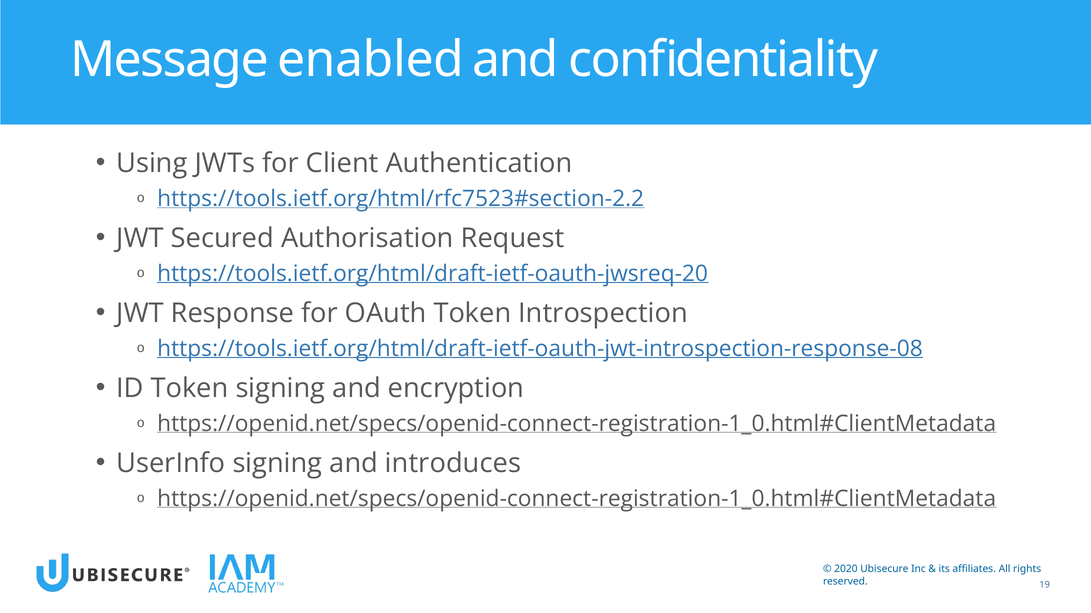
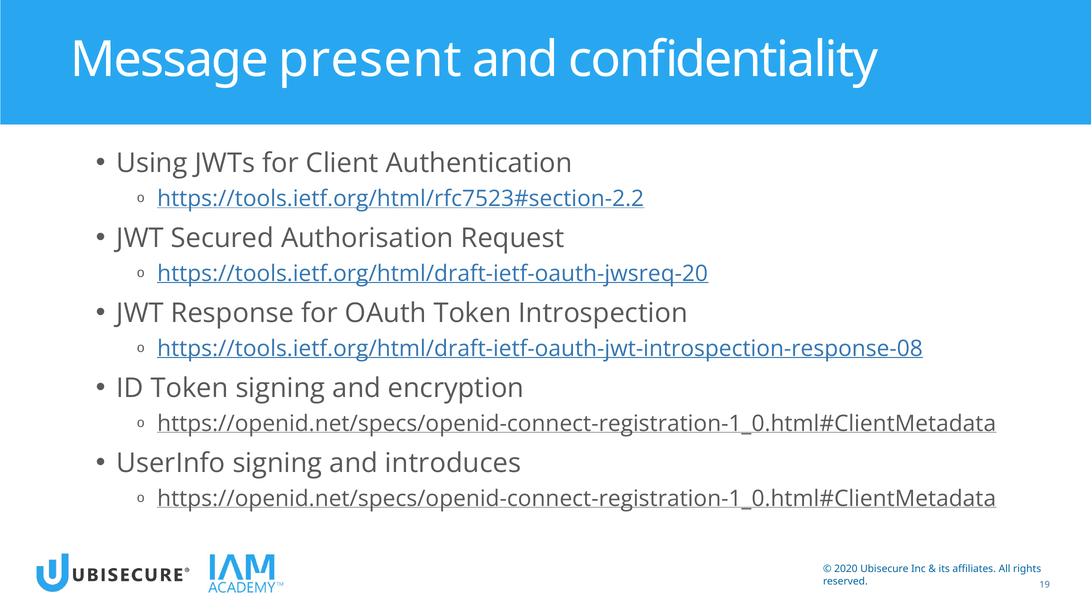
enabled: enabled -> present
